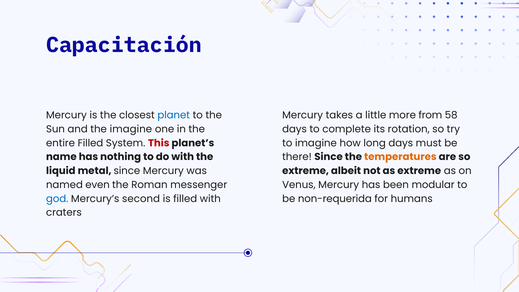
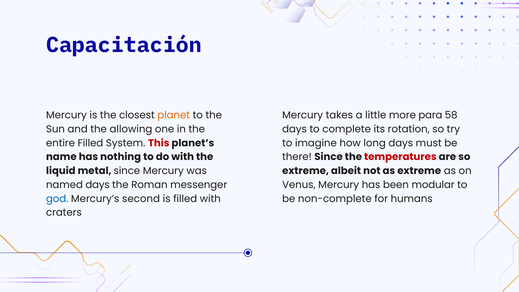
planet colour: blue -> orange
from: from -> para
the imagine: imagine -> allowing
temperatures colour: orange -> red
named even: even -> days
non-requerida: non-requerida -> non-complete
